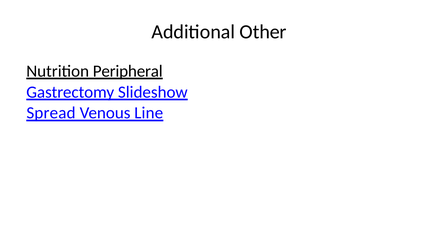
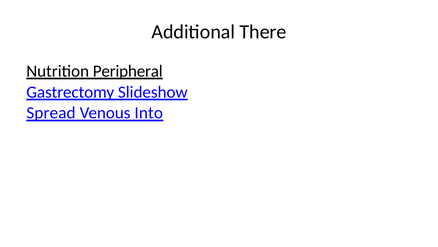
Other: Other -> There
Line: Line -> Into
